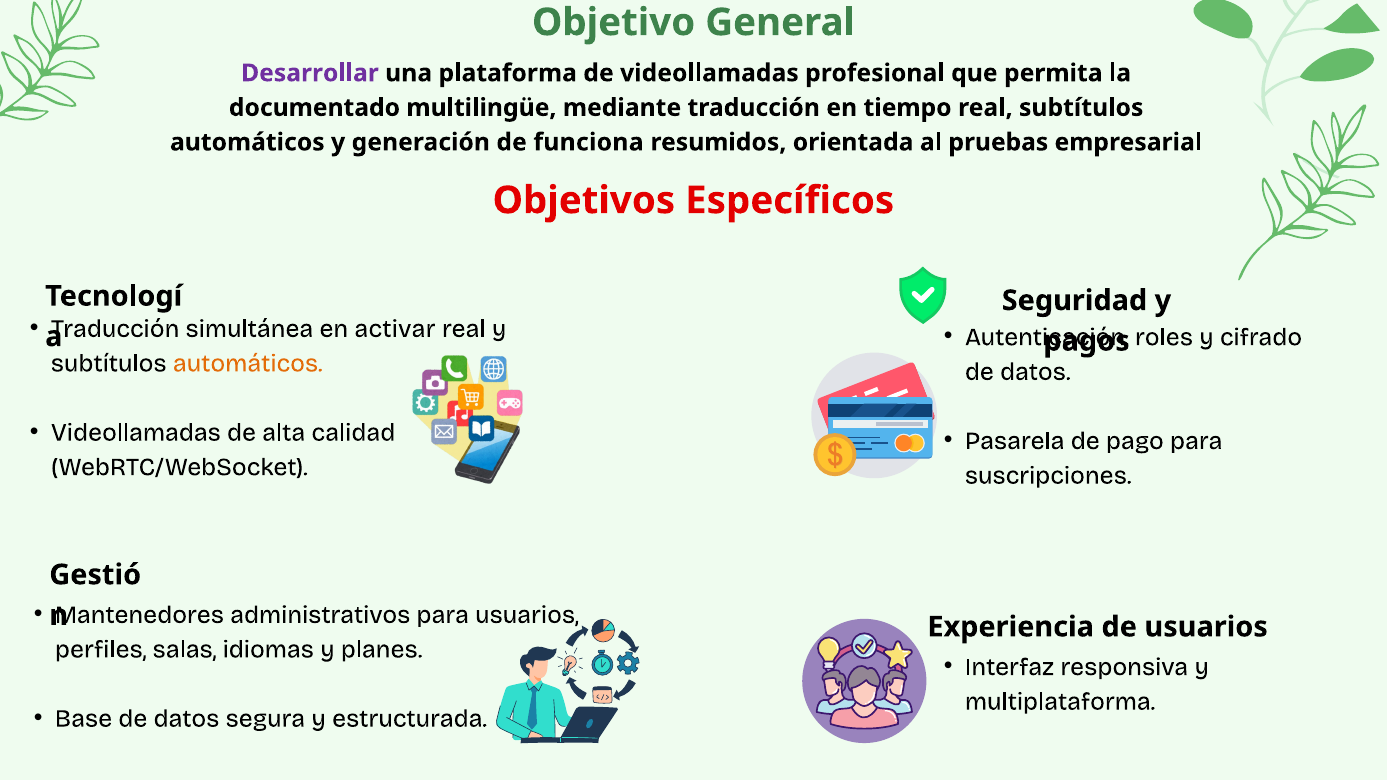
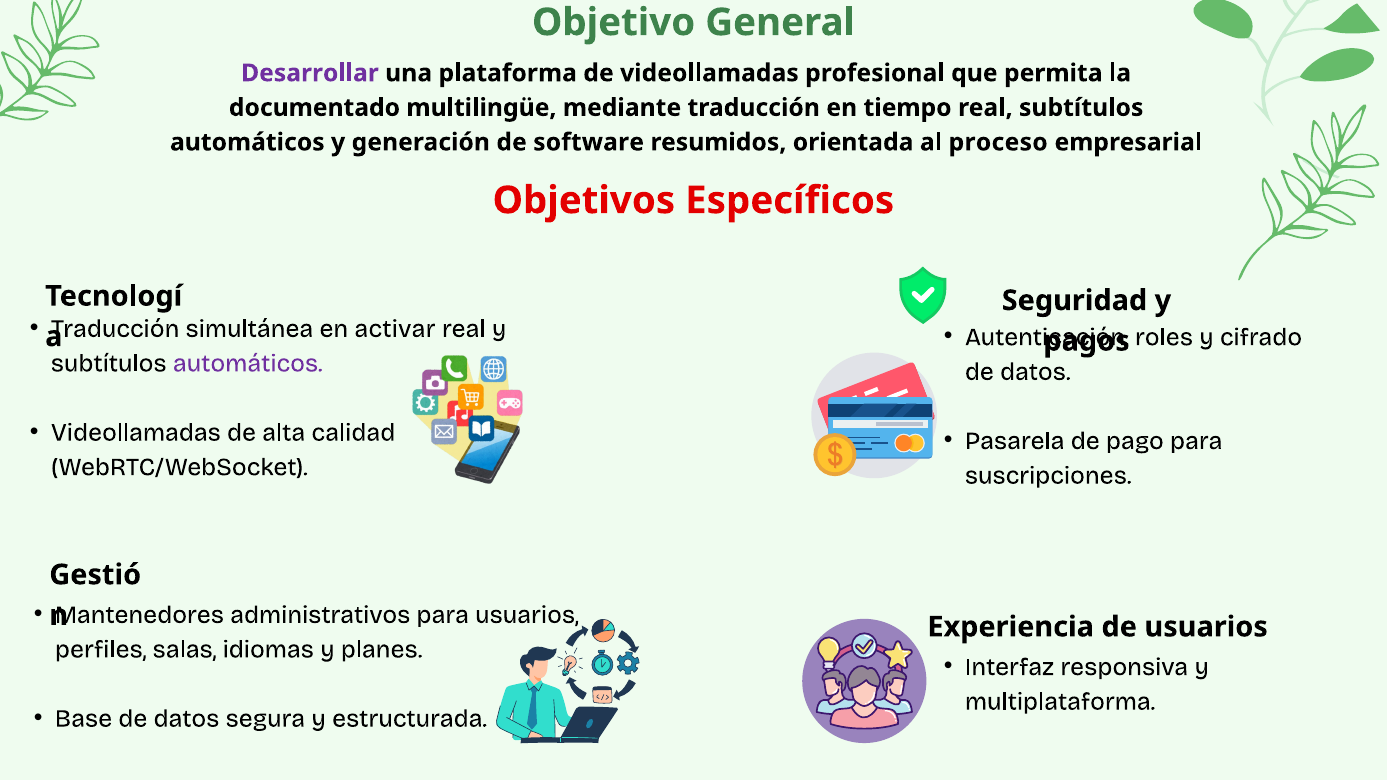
funciona: funciona -> software
pruebas: pruebas -> proceso
automáticos at (248, 363) colour: orange -> purple
